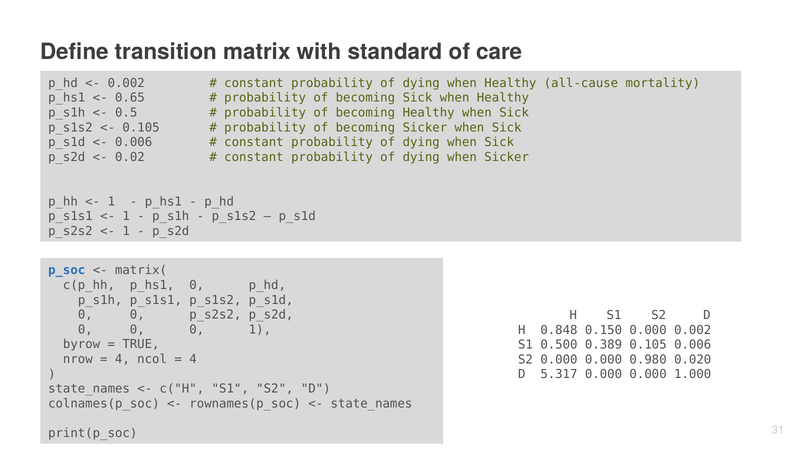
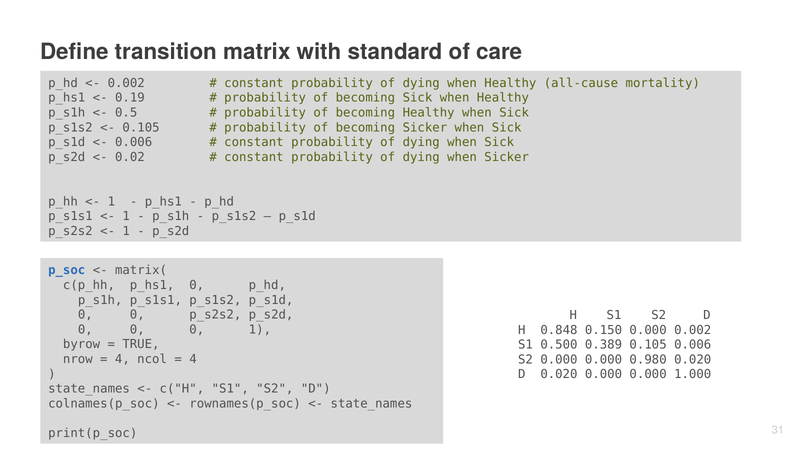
0.65: 0.65 -> 0.19
D 5.317: 5.317 -> 0.020
